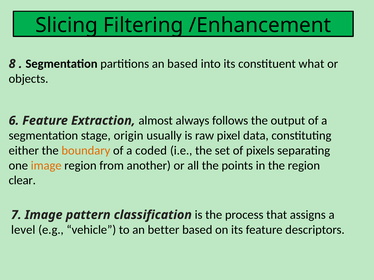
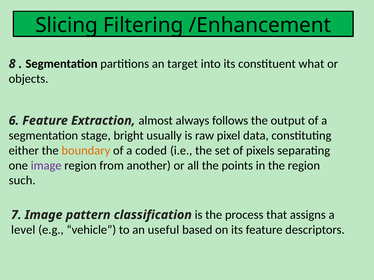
an based: based -> target
origin: origin -> bright
image at (46, 166) colour: orange -> purple
clear: clear -> such
better: better -> useful
